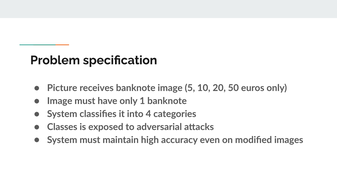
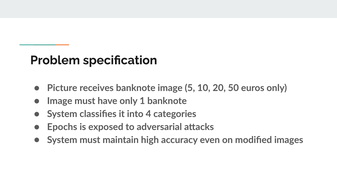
Classes: Classes -> Epochs
